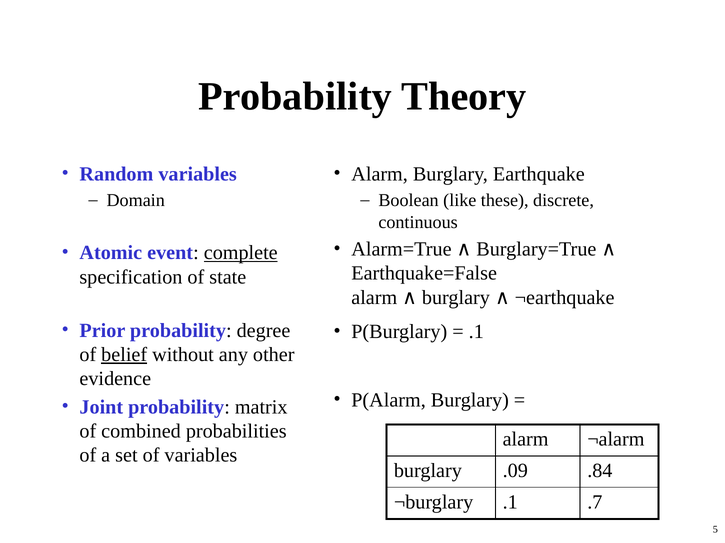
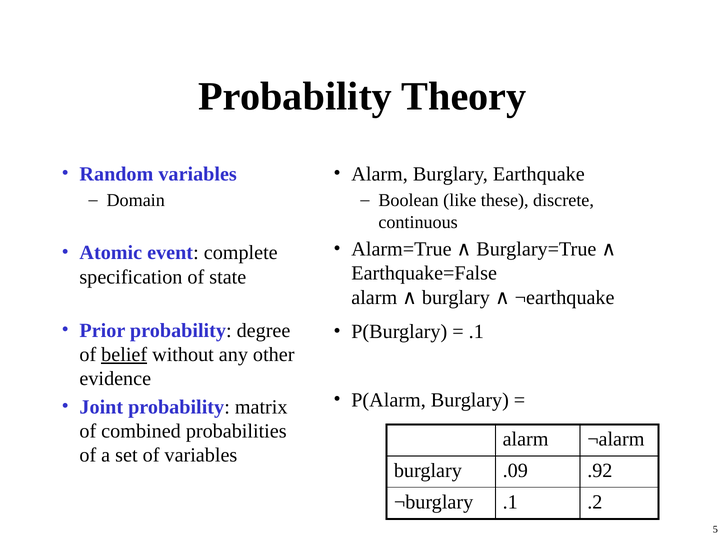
complete underline: present -> none
.84: .84 -> .92
.7: .7 -> .2
